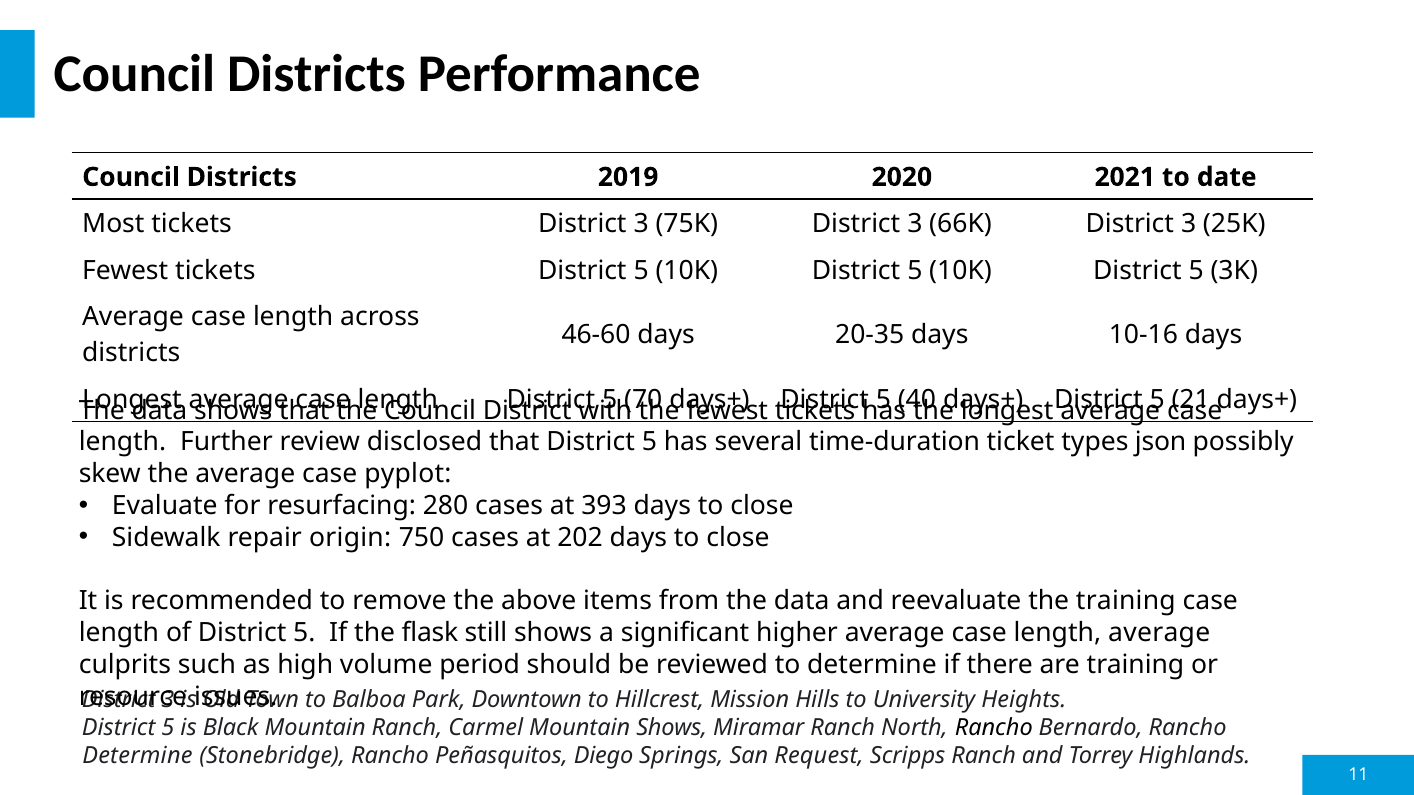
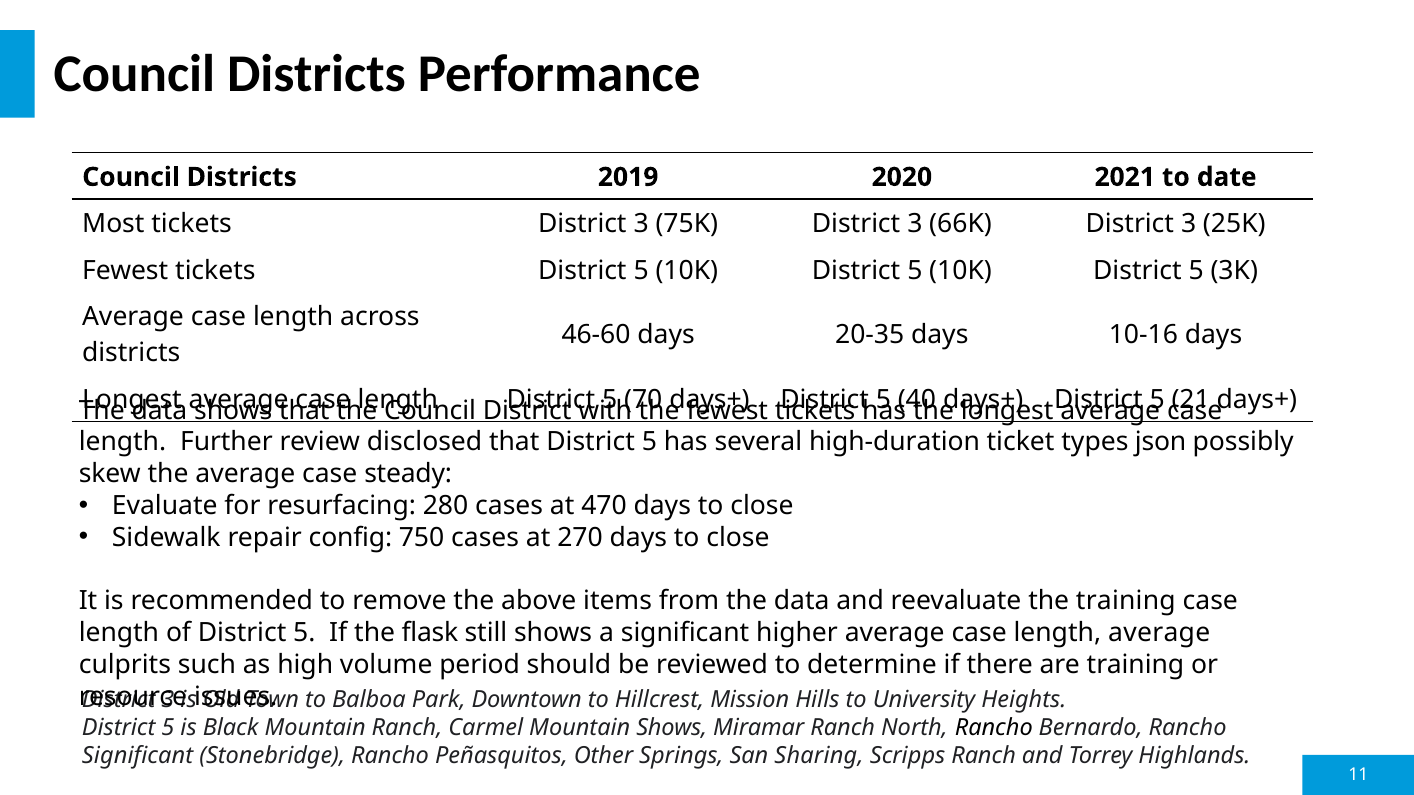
time-duration: time-duration -> high-duration
pyplot: pyplot -> steady
393: 393 -> 470
origin: origin -> config
202: 202 -> 270
Determine at (137, 756): Determine -> Significant
Diego: Diego -> Other
Request: Request -> Sharing
